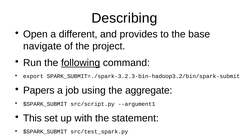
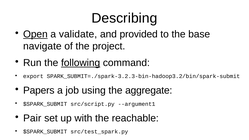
Open underline: none -> present
different: different -> validate
provides: provides -> provided
This: This -> Pair
statement: statement -> reachable
